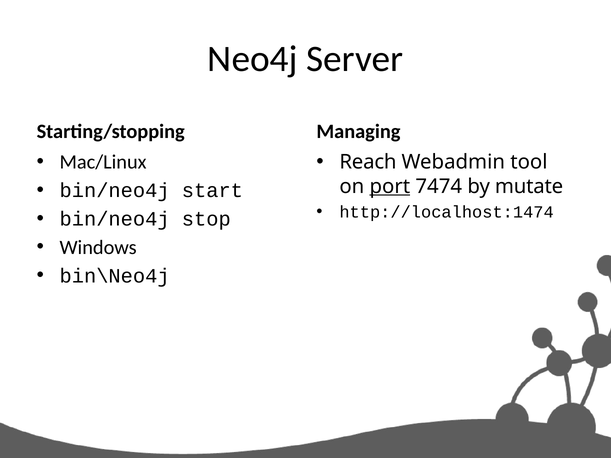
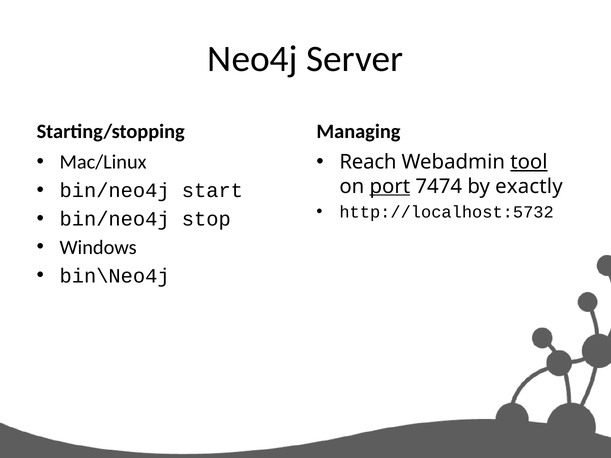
tool underline: none -> present
mutate: mutate -> exactly
http://localhost:1474: http://localhost:1474 -> http://localhost:5732
